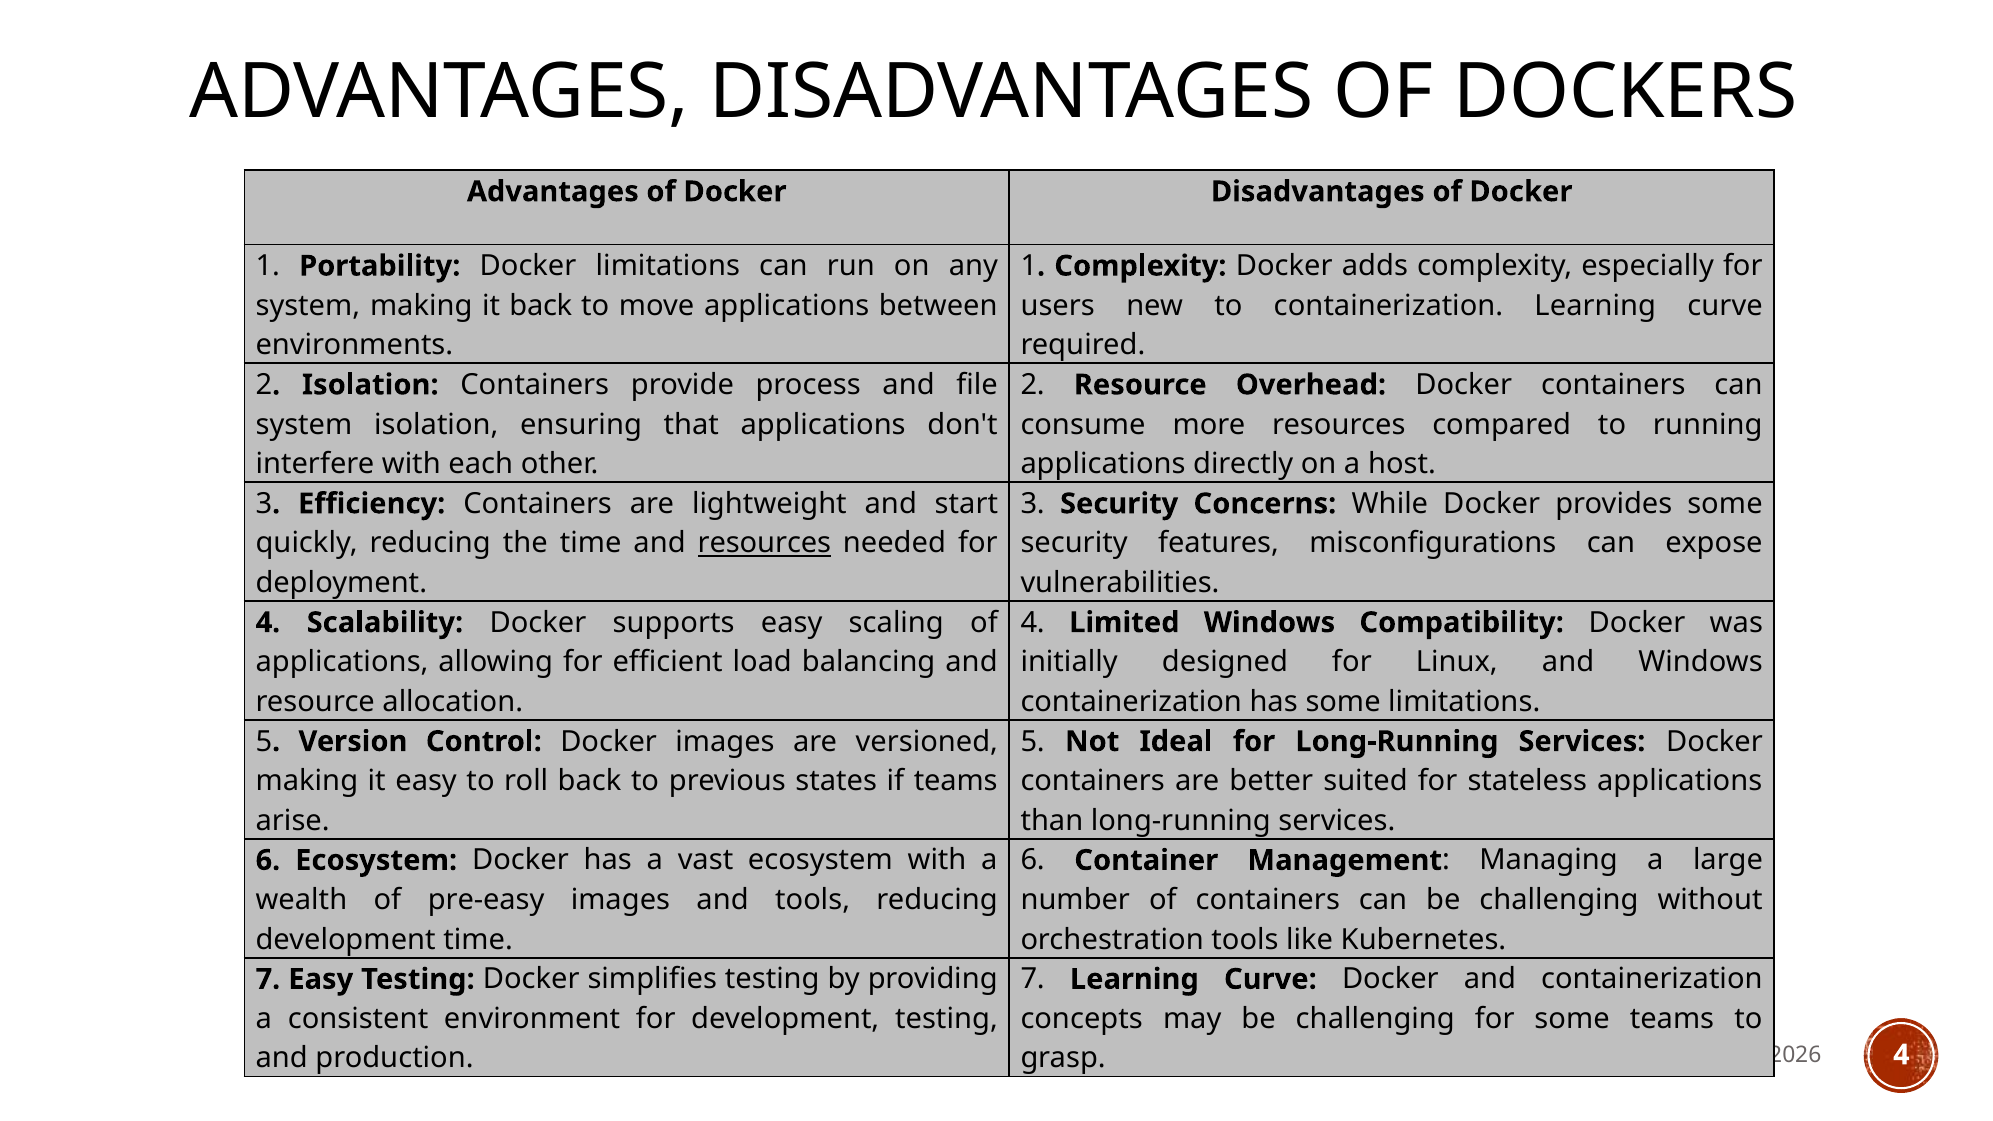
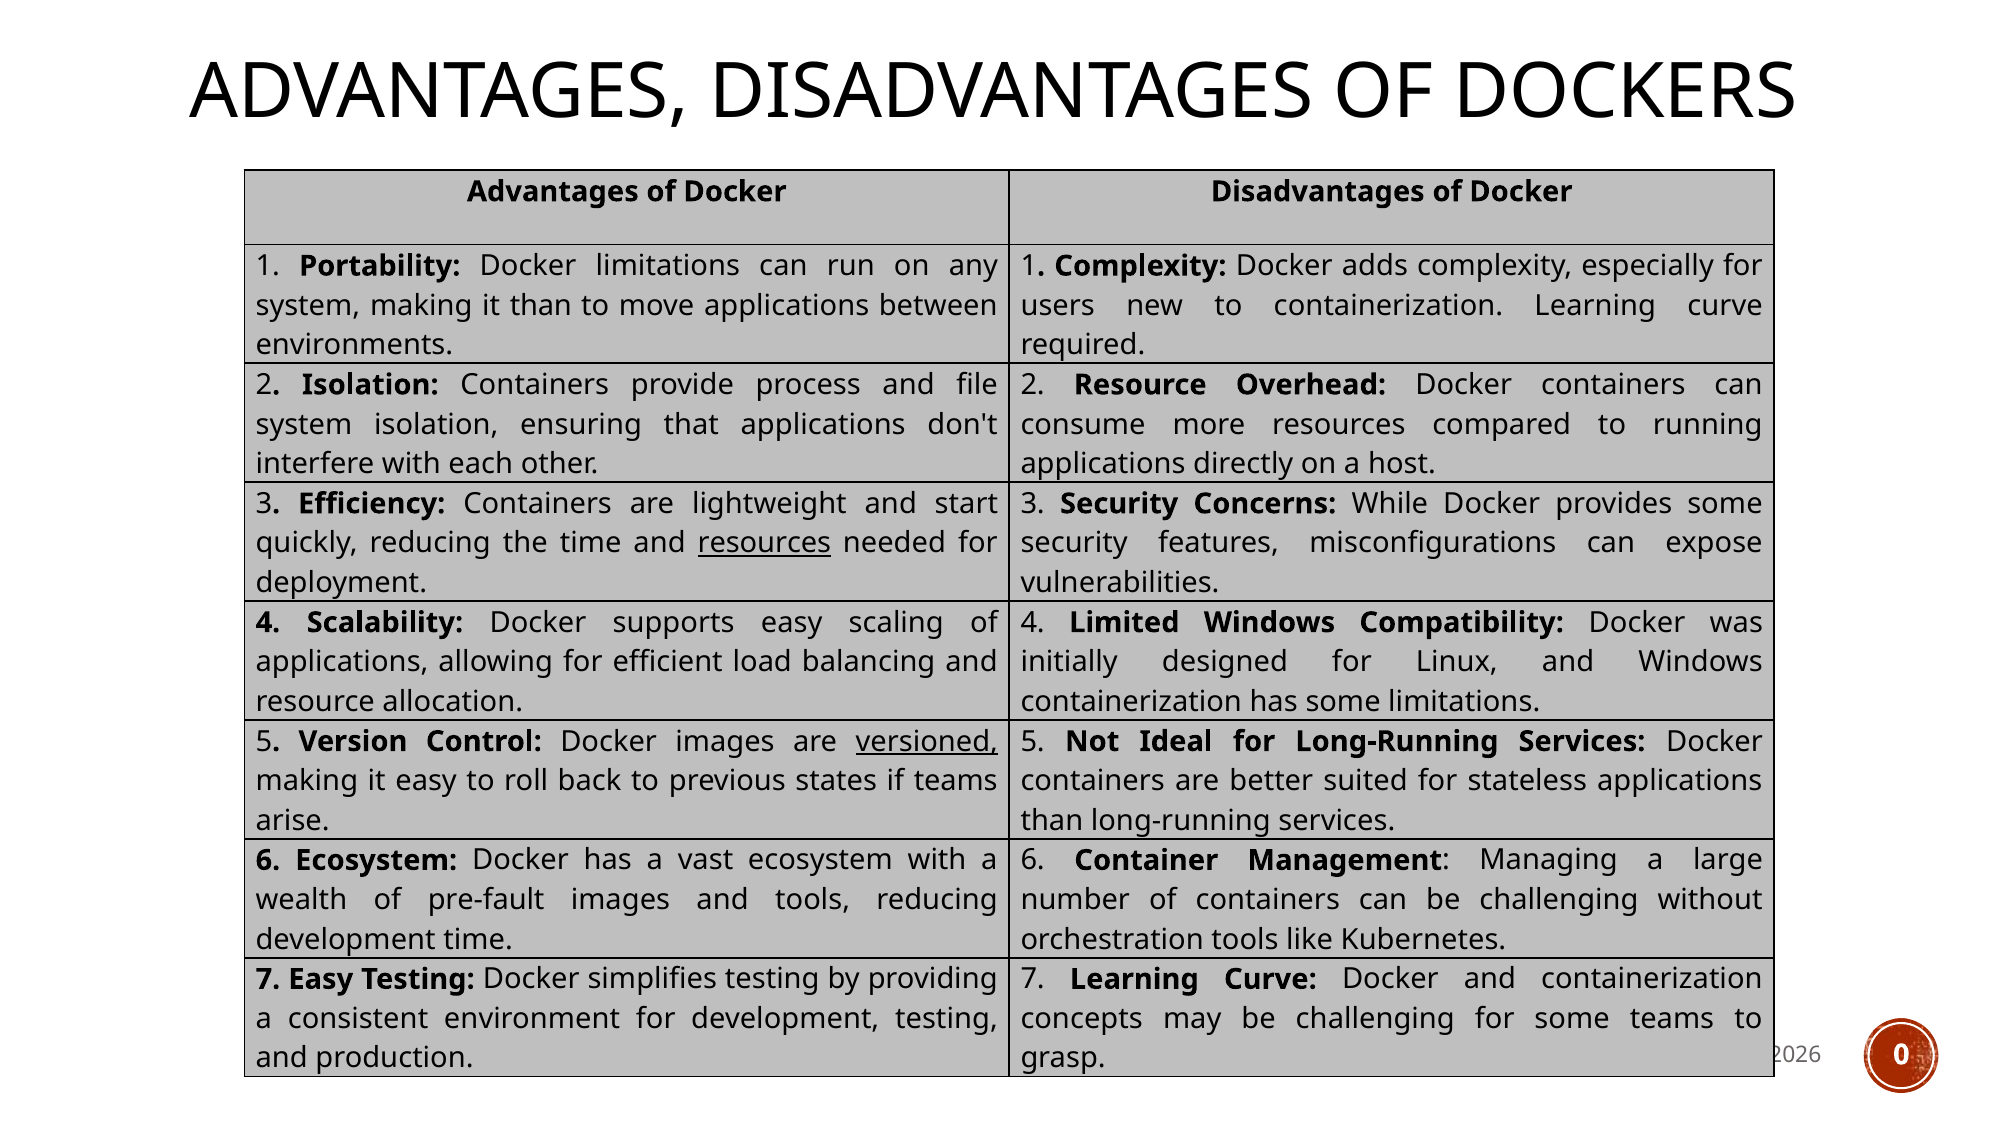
it back: back -> than
versioned underline: none -> present
pre-easy: pre-easy -> pre-fault
4 at (1901, 1055): 4 -> 0
